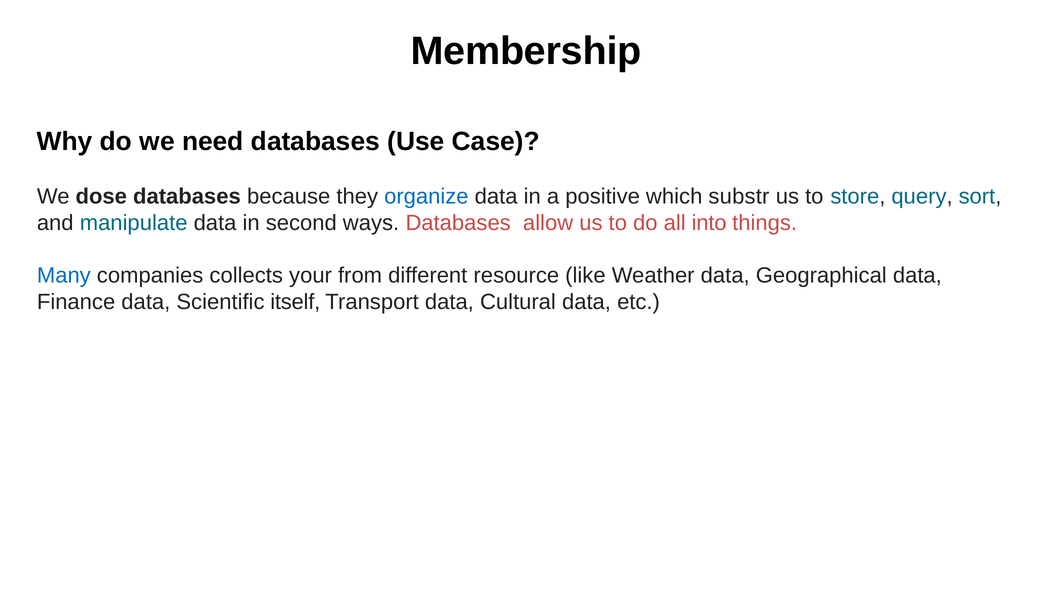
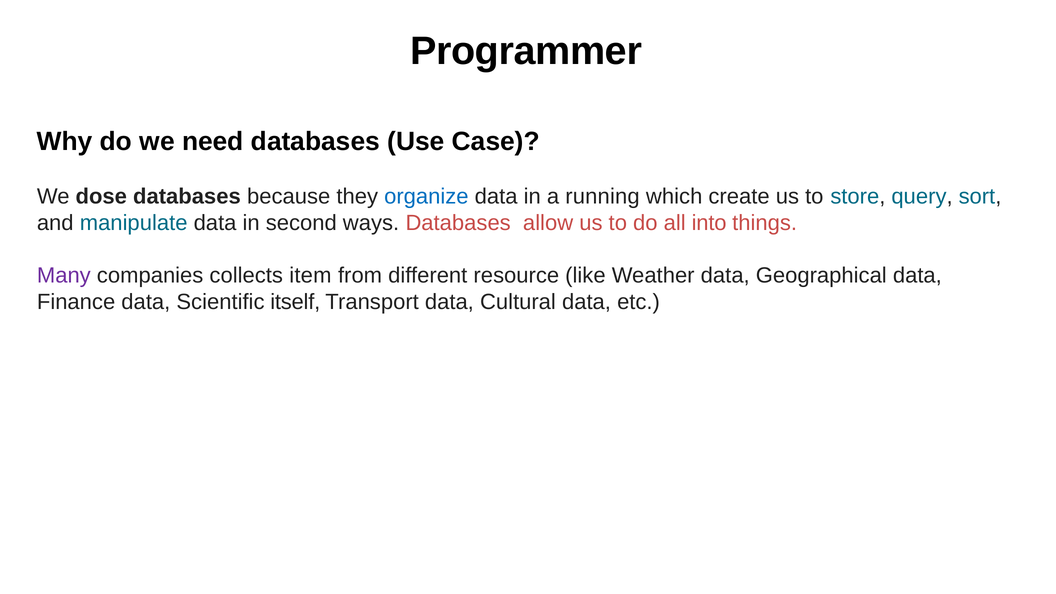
Membership: Membership -> Programmer
positive: positive -> running
substr: substr -> create
Many colour: blue -> purple
your: your -> item
